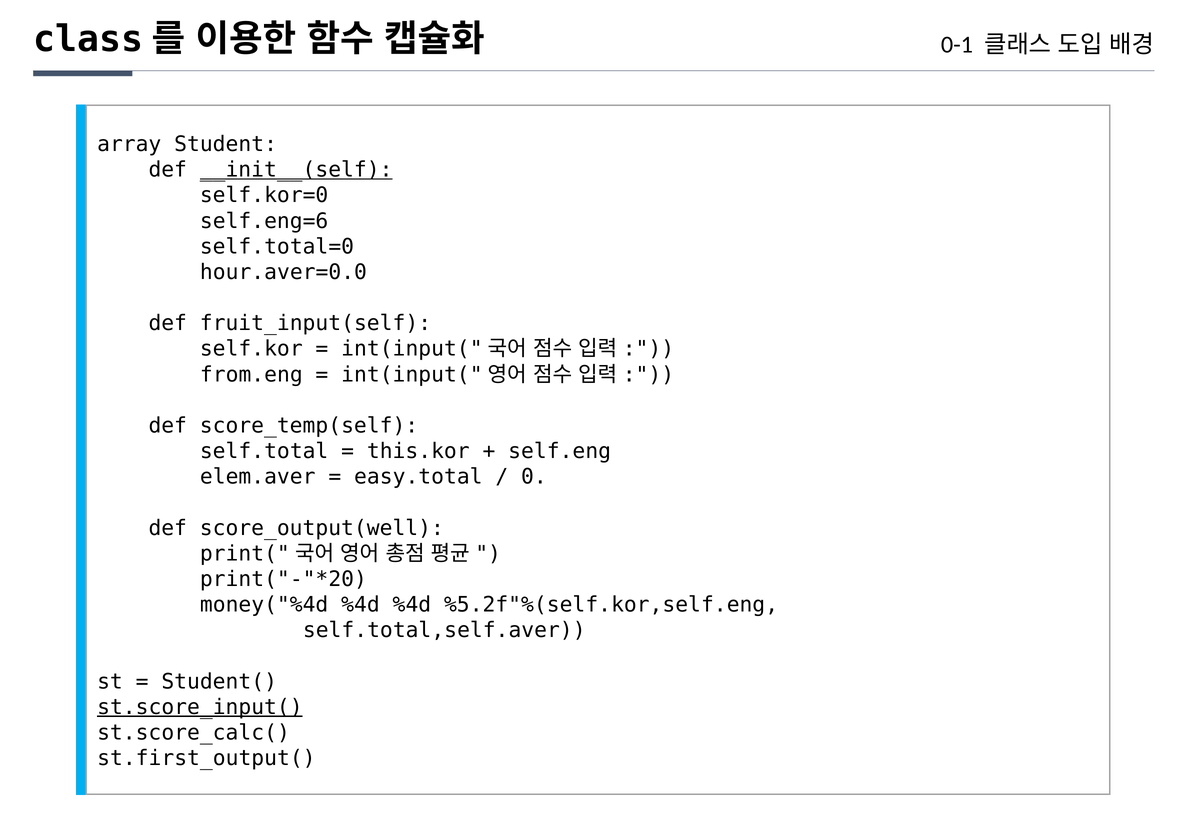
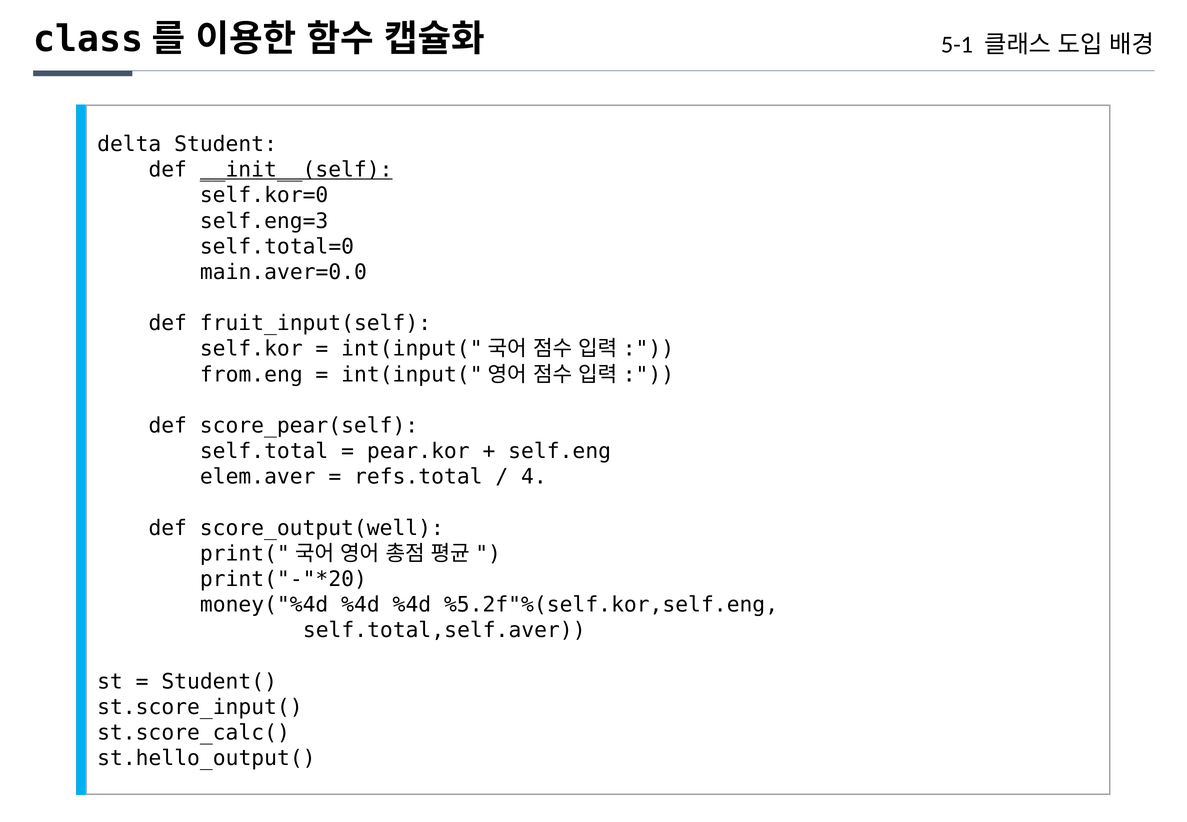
0-1: 0-1 -> 5-1
array: array -> delta
self.eng=6: self.eng=6 -> self.eng=3
hour.aver=0.0: hour.aver=0.0 -> main.aver=0.0
score_temp(self: score_temp(self -> score_pear(self
this.kor: this.kor -> pear.kor
easy.total: easy.total -> refs.total
0: 0 -> 4
st.score_input( underline: present -> none
st.first_output(: st.first_output( -> st.hello_output(
